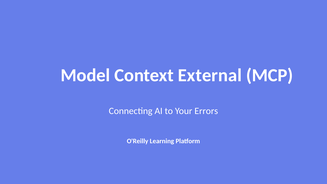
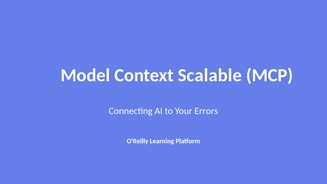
External: External -> Scalable
